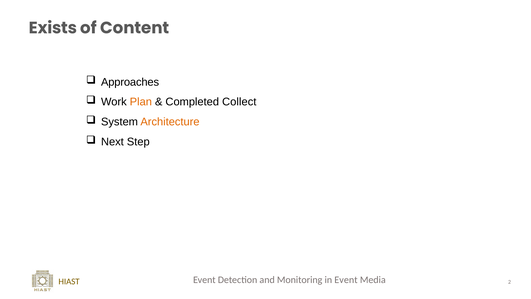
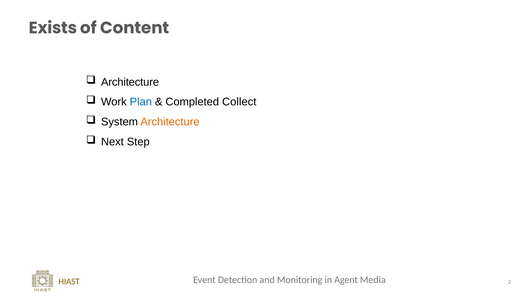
Approaches at (130, 82): Approaches -> Architecture
Plan colour: orange -> blue
in Event: Event -> Agent
